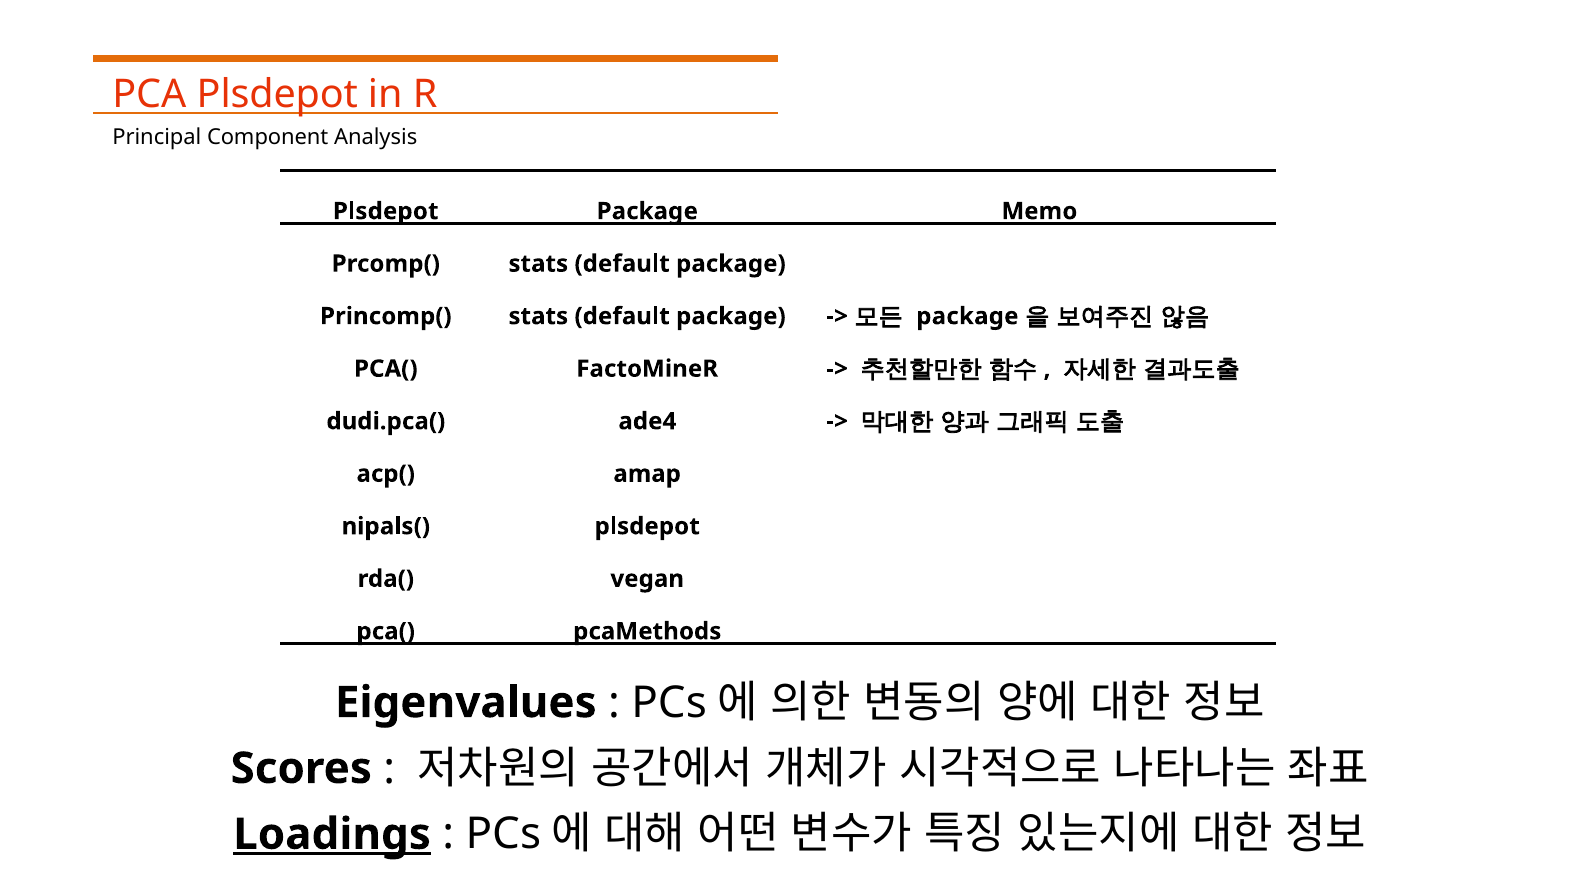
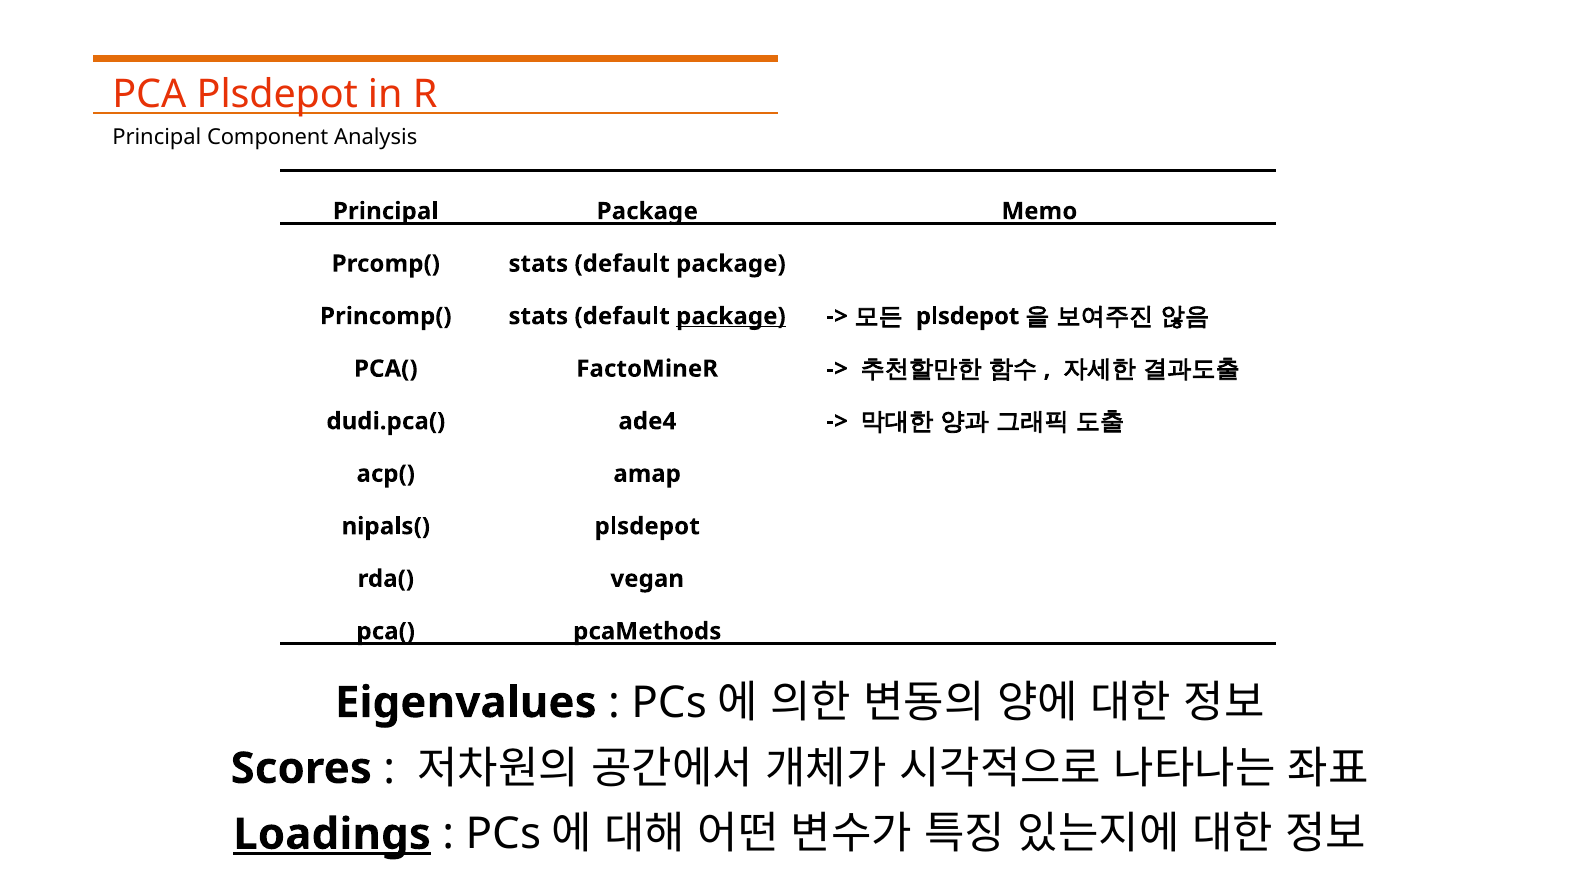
Plsdepot at (386, 211): Plsdepot -> Principal
package at (731, 316) underline: none -> present
package at (967, 316): package -> plsdepot
